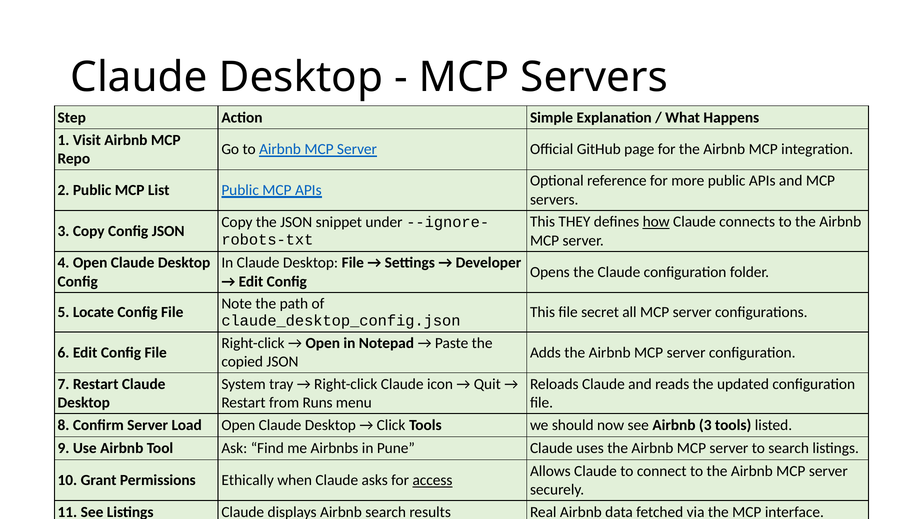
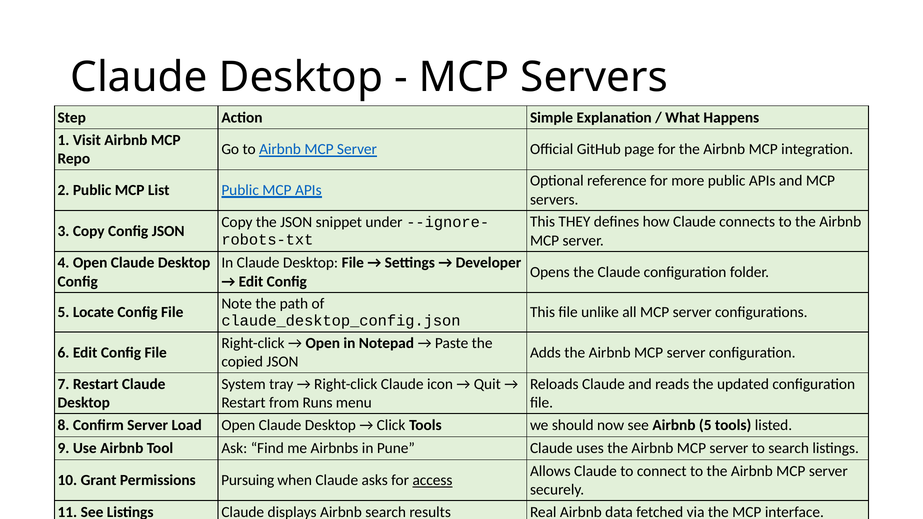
how underline: present -> none
secret: secret -> unlike
Airbnb 3: 3 -> 5
Ethically: Ethically -> Pursuing
